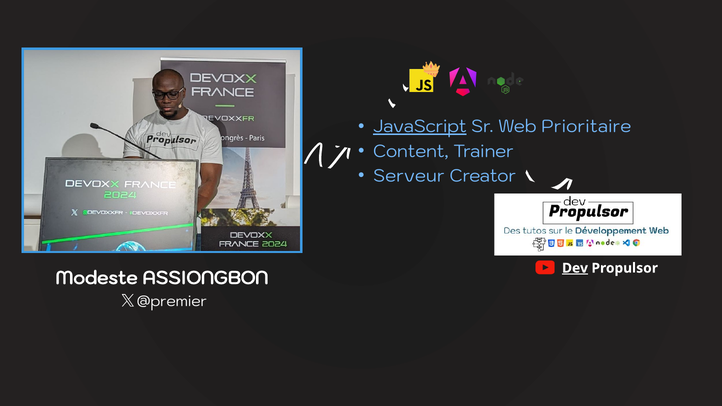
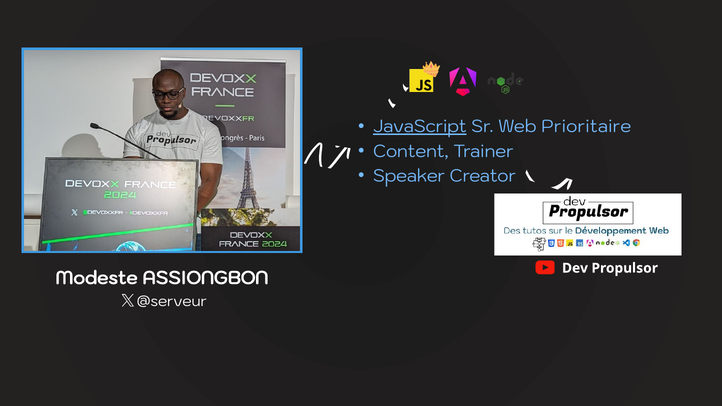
Serveur: Serveur -> Speaker
Dev underline: present -> none
@premier: @premier -> @serveur
